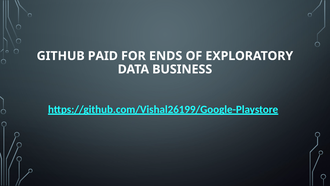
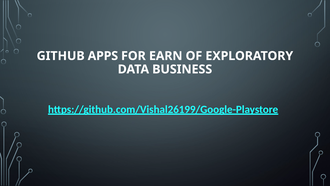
PAID: PAID -> APPS
ENDS: ENDS -> EARN
